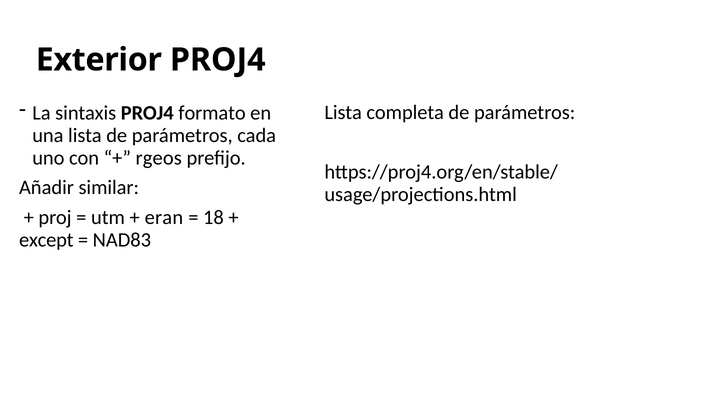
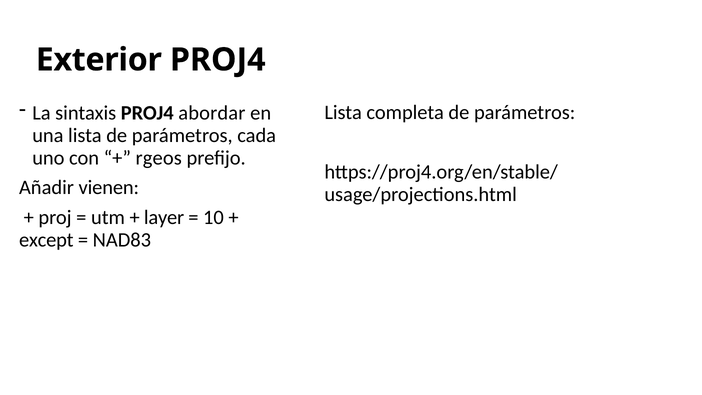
formato: formato -> abordar
similar: similar -> vienen
eran: eran -> layer
18: 18 -> 10
